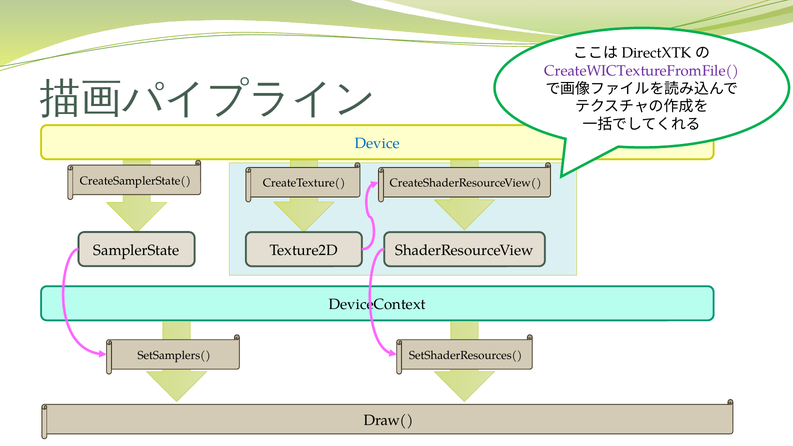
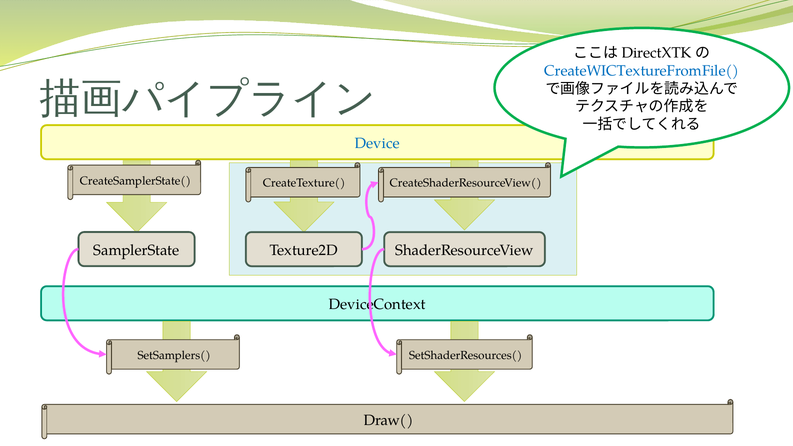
CreateWICTextureFromFile( colour: purple -> blue
